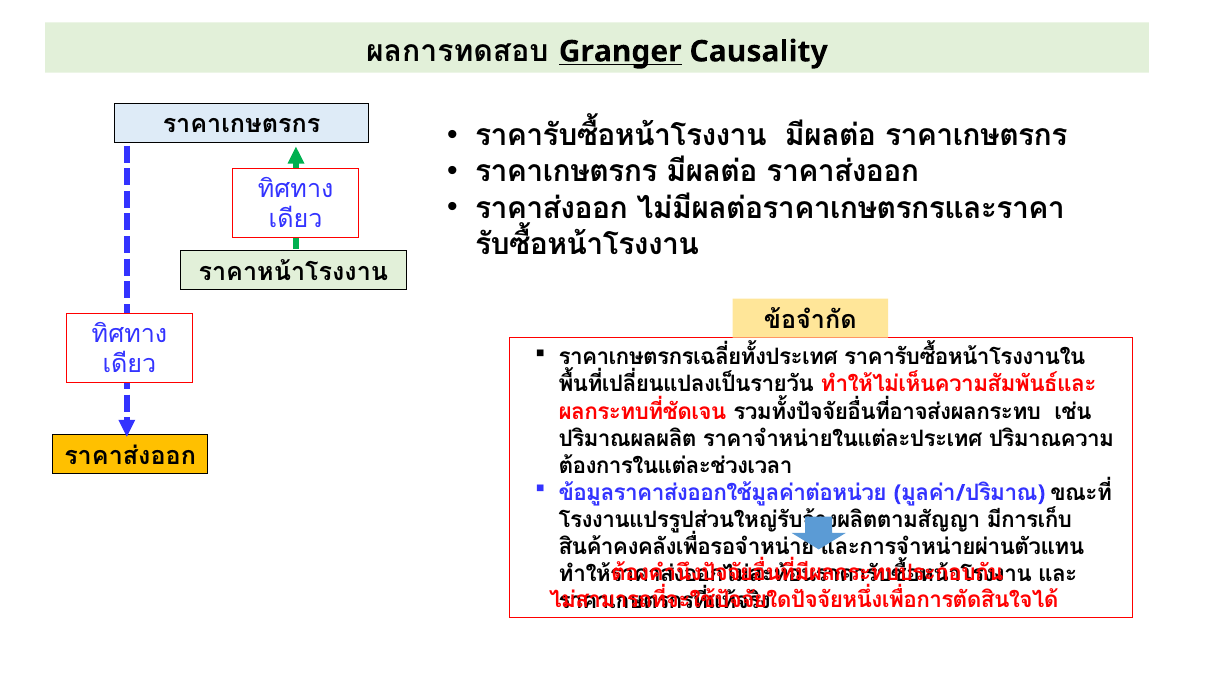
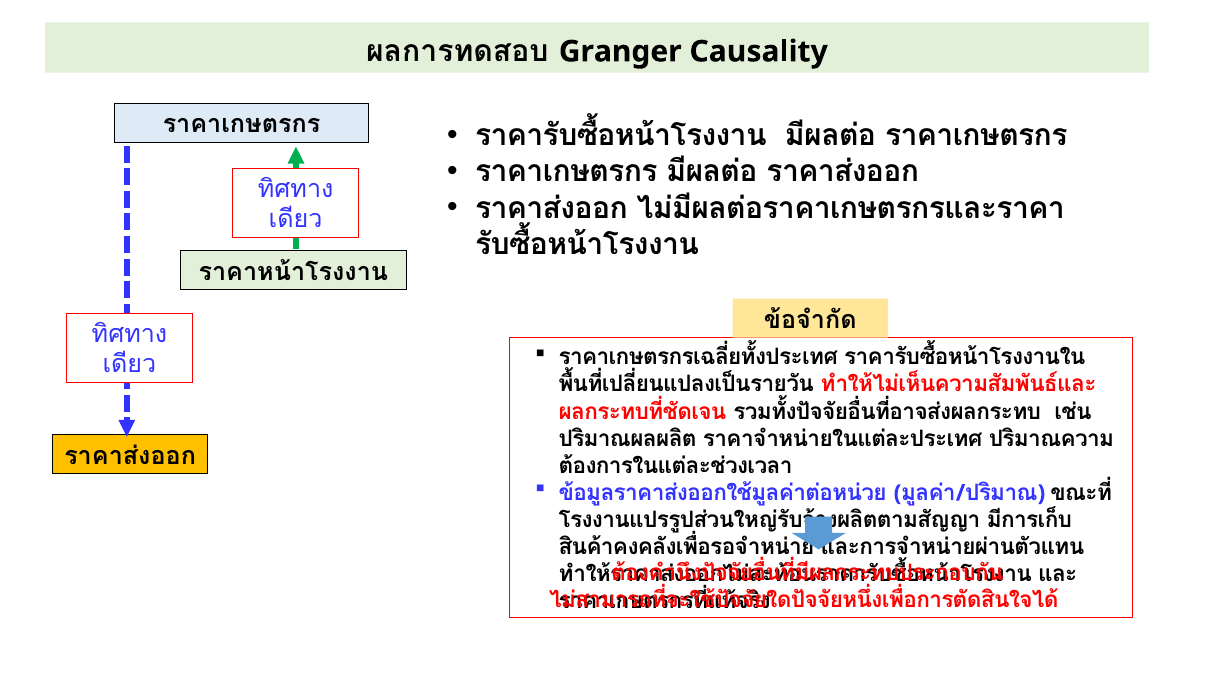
Granger underline: present -> none
